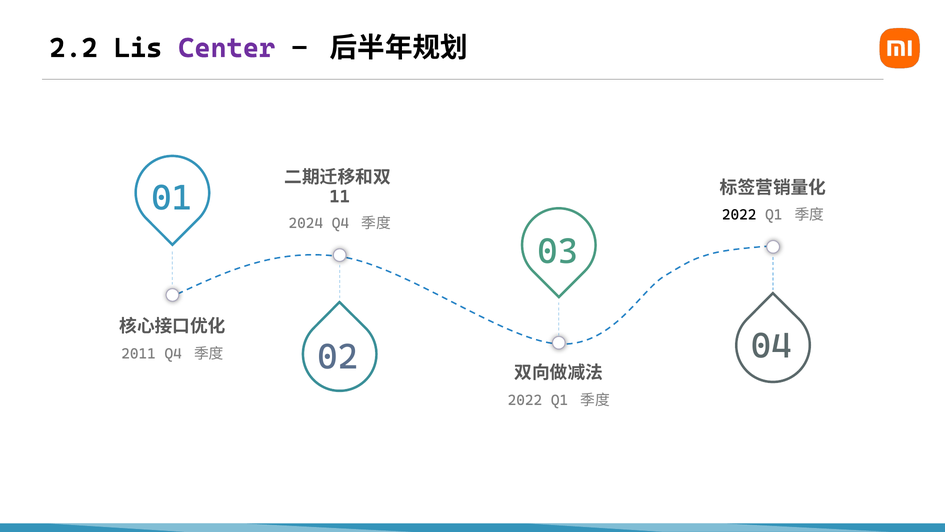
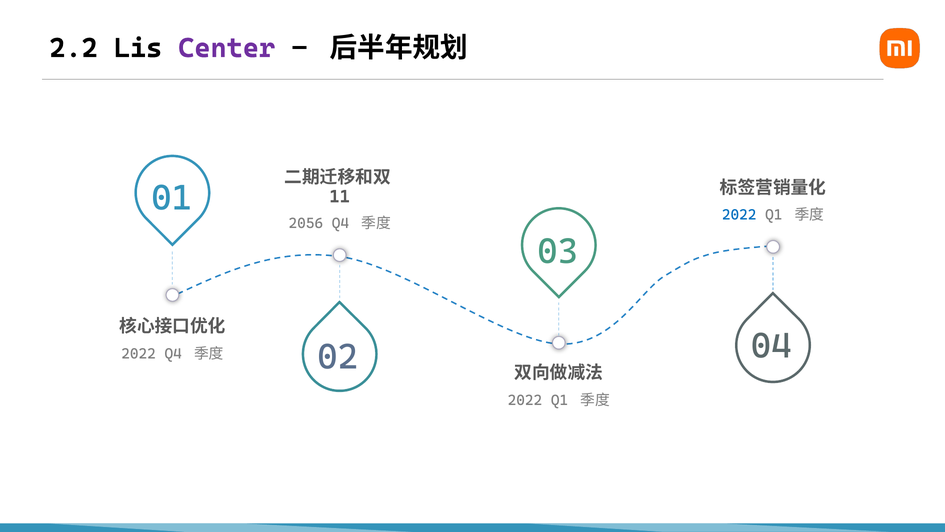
2022 at (739, 215) colour: black -> blue
2024: 2024 -> 2056
2011 at (139, 354): 2011 -> 2022
